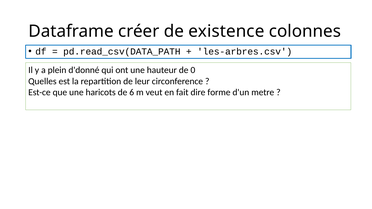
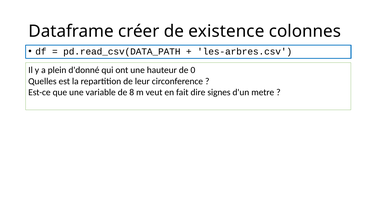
haricots: haricots -> variable
6: 6 -> 8
forme: forme -> signes
